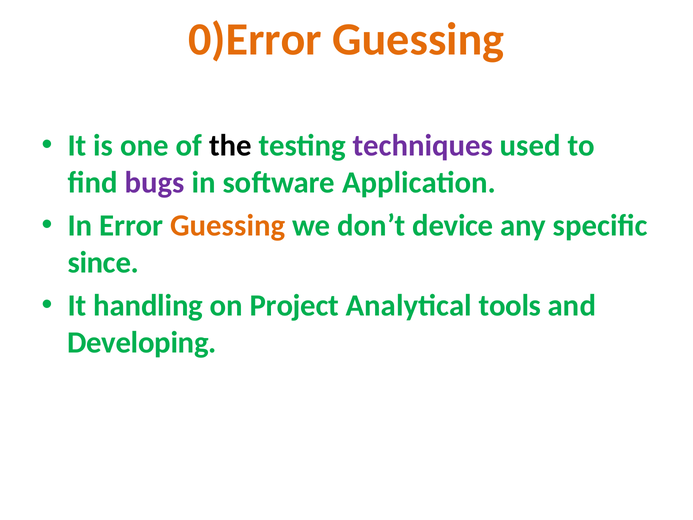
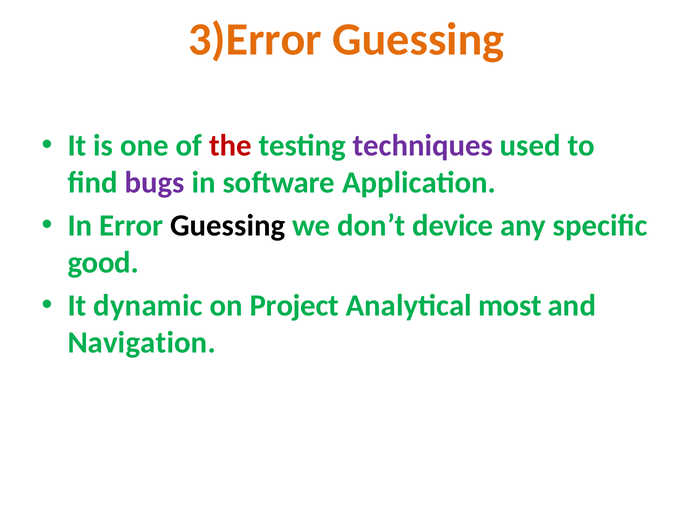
0)Error: 0)Error -> 3)Error
the colour: black -> red
Guessing at (228, 225) colour: orange -> black
since: since -> good
handling: handling -> dynamic
tools: tools -> most
Developing: Developing -> Navigation
